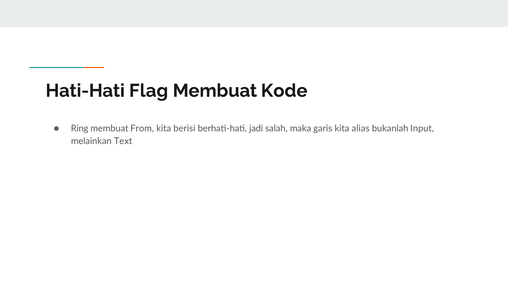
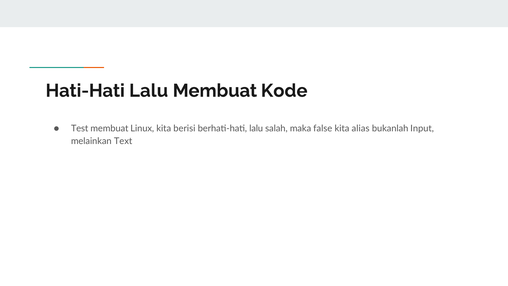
Hati-Hati Flag: Flag -> Lalu
Ring: Ring -> Test
From: From -> Linux
berhati-hati jadi: jadi -> lalu
garis: garis -> false
